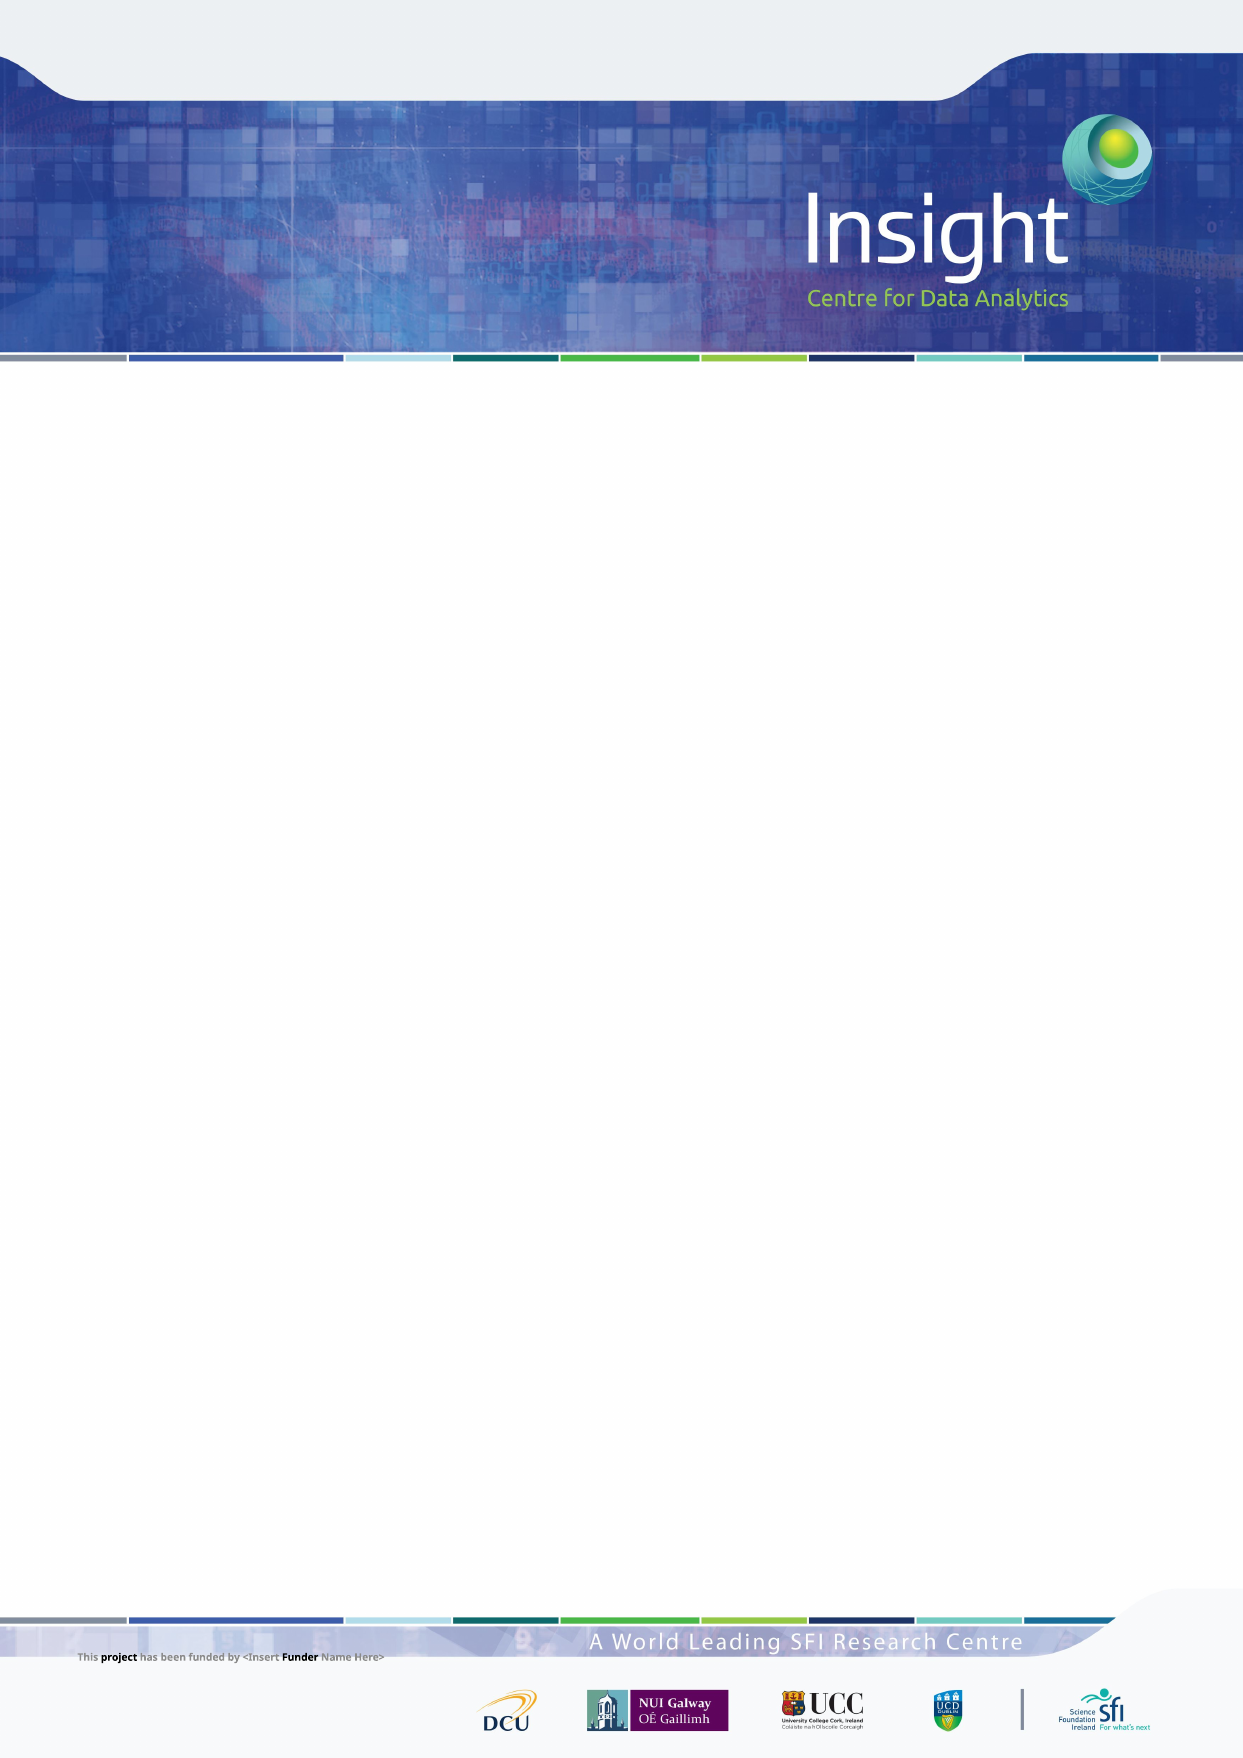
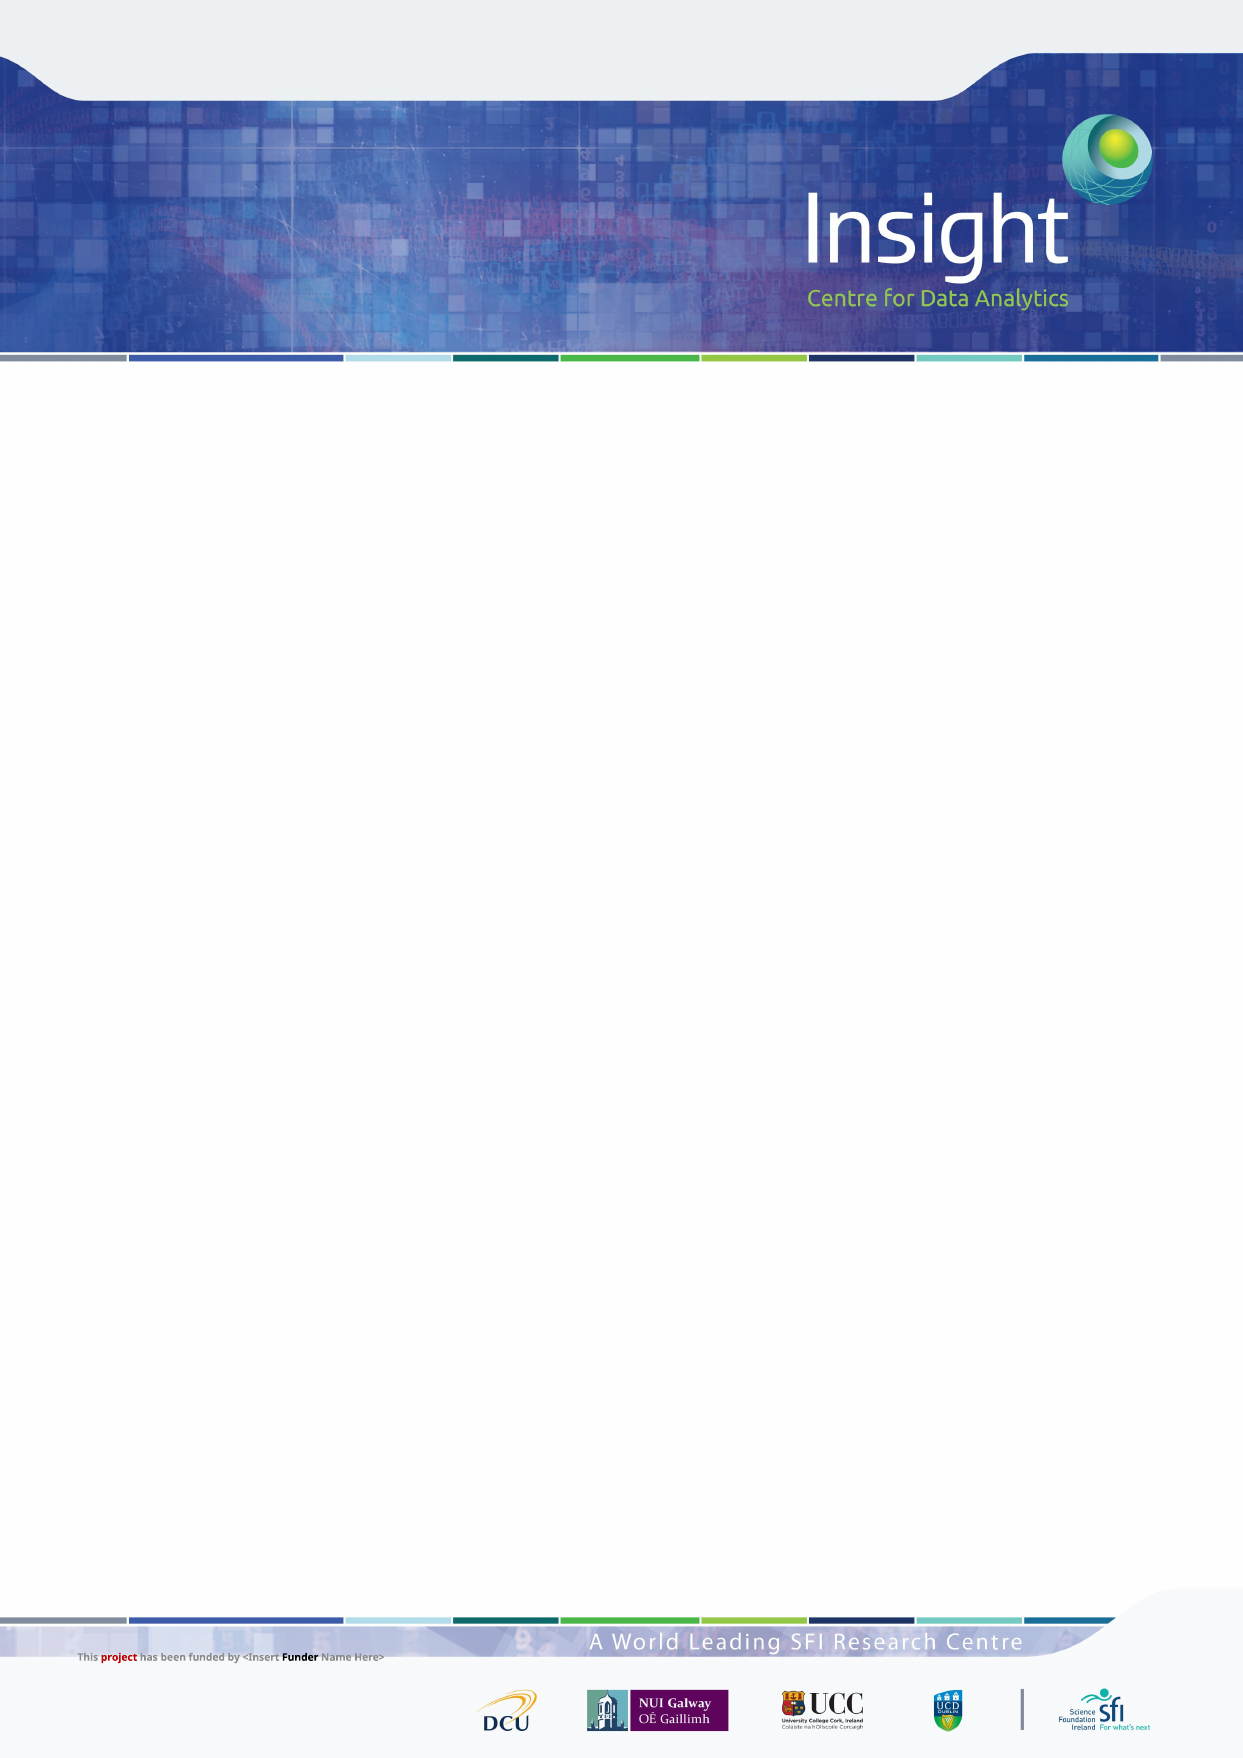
project colour: black -> red
